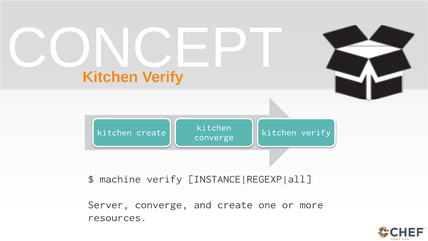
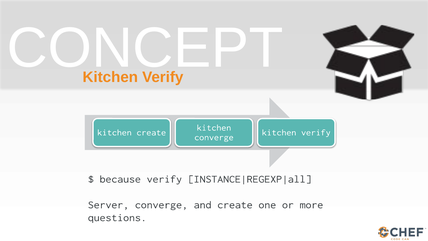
machine: machine -> because
resources: resources -> questions
